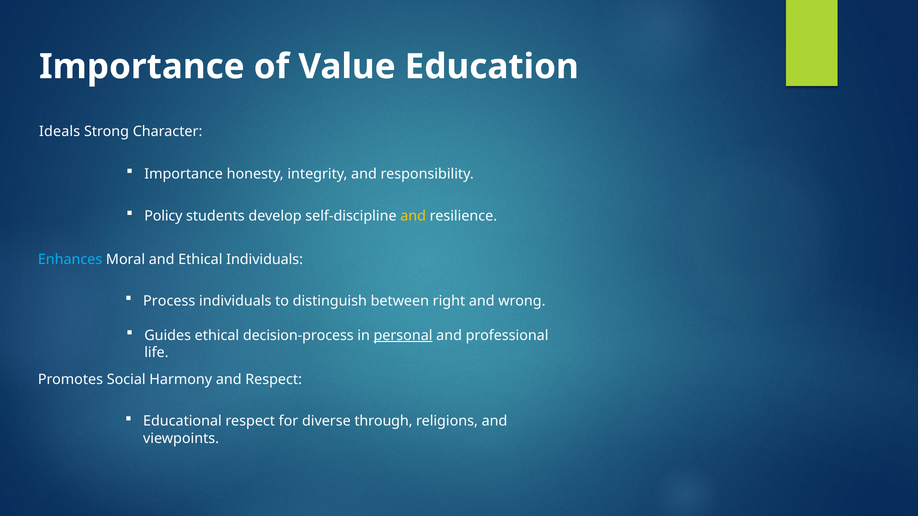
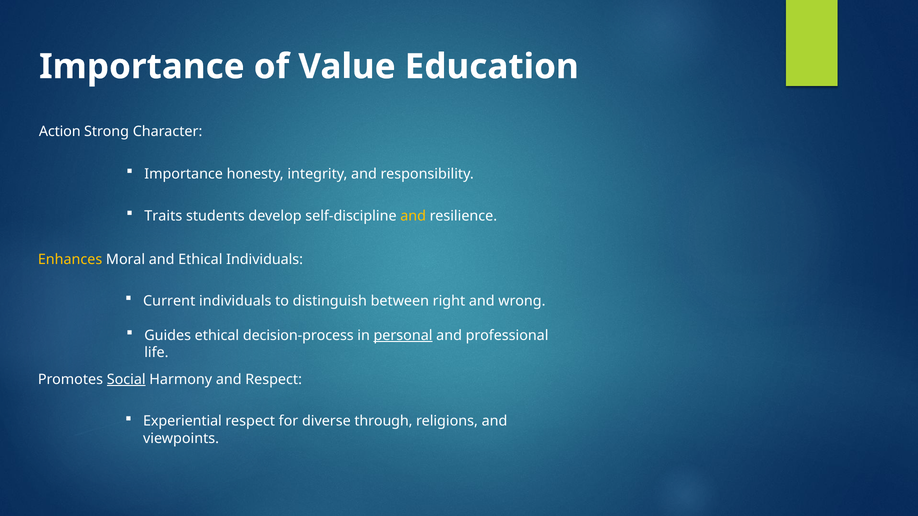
Ideals: Ideals -> Action
Policy: Policy -> Traits
Enhances colour: light blue -> yellow
Process: Process -> Current
Social underline: none -> present
Educational: Educational -> Experiential
